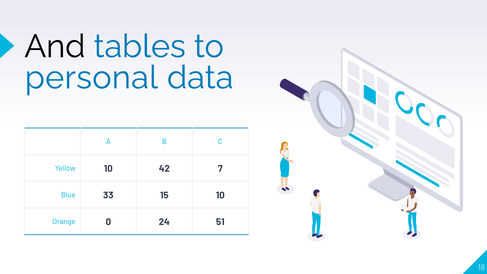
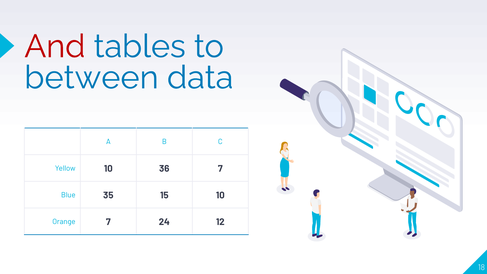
And colour: black -> red
personal: personal -> between
42: 42 -> 36
33: 33 -> 35
Orange 0: 0 -> 7
51: 51 -> 12
